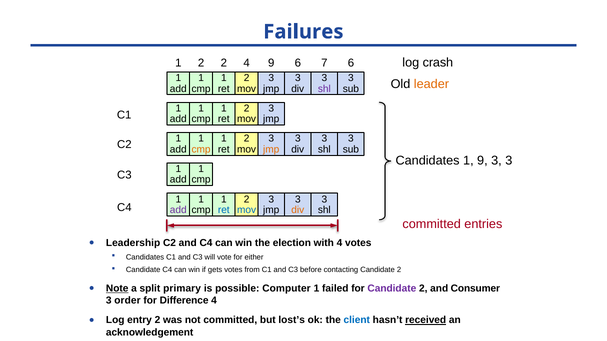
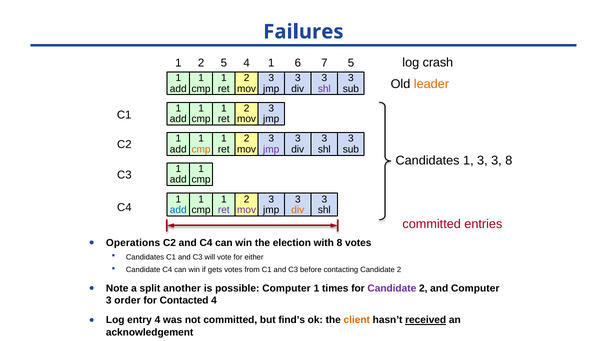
2 2: 2 -> 5
4 9: 9 -> 1
7 6: 6 -> 5
jmp at (271, 150) colour: orange -> purple
1 9: 9 -> 3
3 3: 3 -> 8
add at (178, 210) colour: purple -> blue
ret at (224, 210) colour: blue -> purple
mov at (247, 210) colour: blue -> purple
Leadership: Leadership -> Operations
with 4: 4 -> 8
Note underline: present -> none
primary: primary -> another
failed: failed -> times
and Consumer: Consumer -> Computer
Difference: Difference -> Contacted
entry 2: 2 -> 4
lost’s: lost’s -> find’s
client colour: blue -> orange
